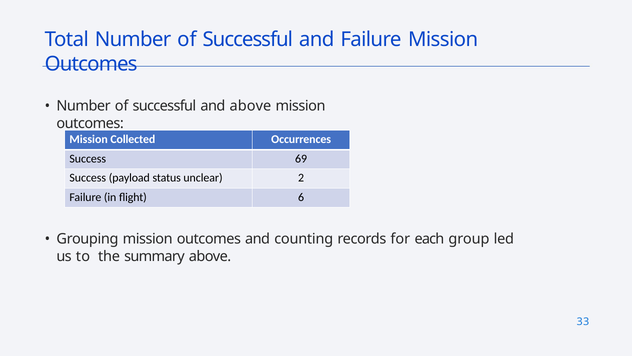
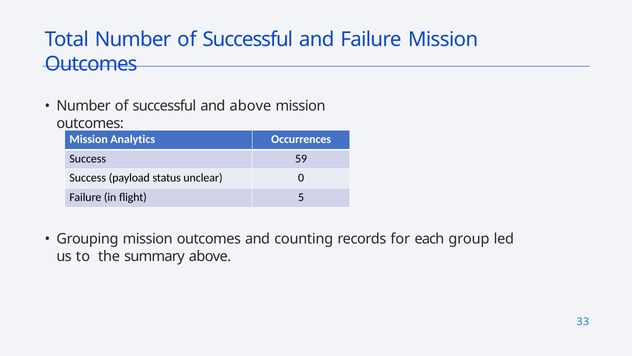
Collected: Collected -> Analytics
69: 69 -> 59
2: 2 -> 0
6: 6 -> 5
